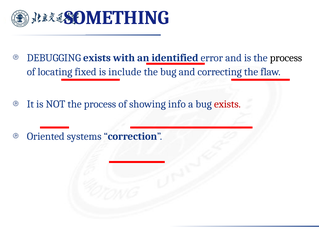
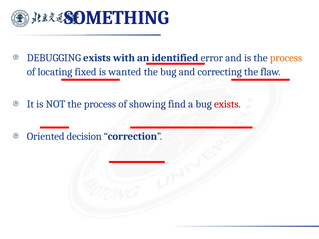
process at (286, 58) colour: black -> orange
include: include -> wanted
info: info -> find
systems: systems -> decision
